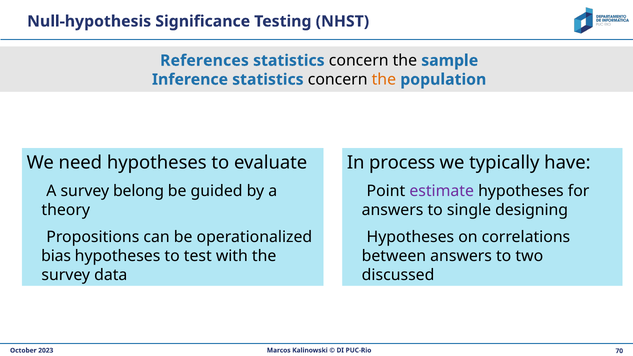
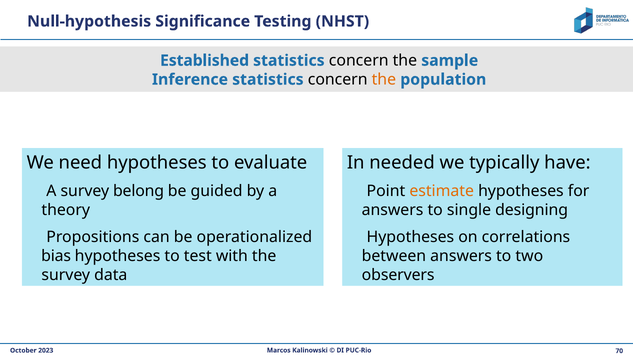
References: References -> Established
process: process -> needed
estimate colour: purple -> orange
discussed: discussed -> observers
